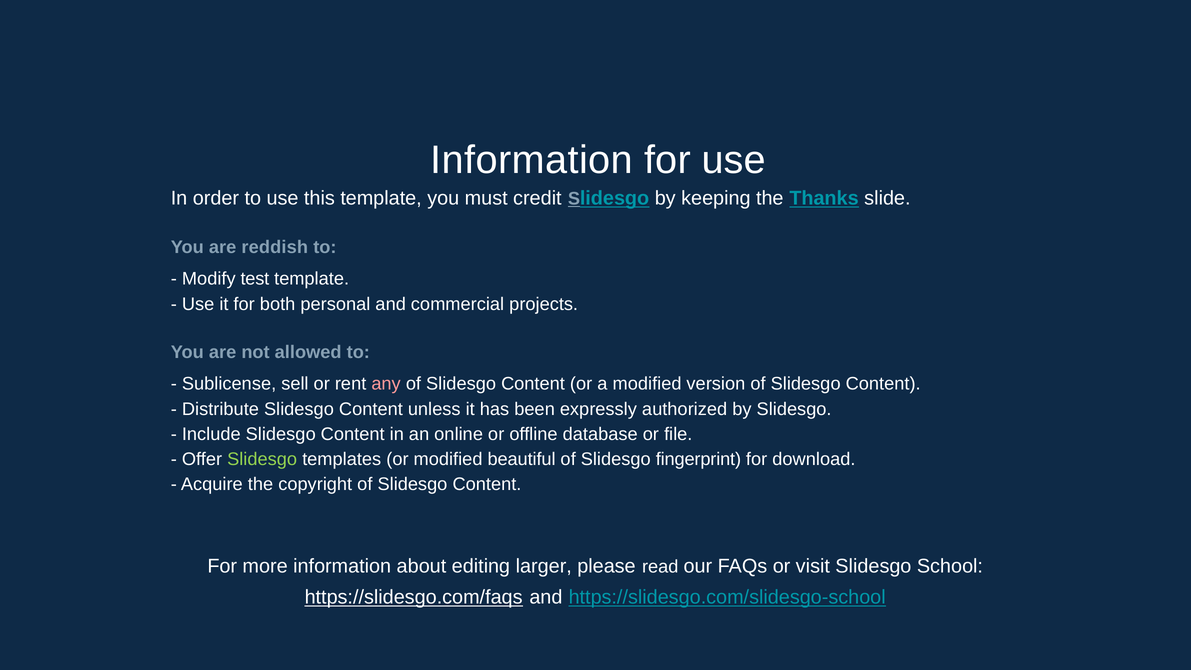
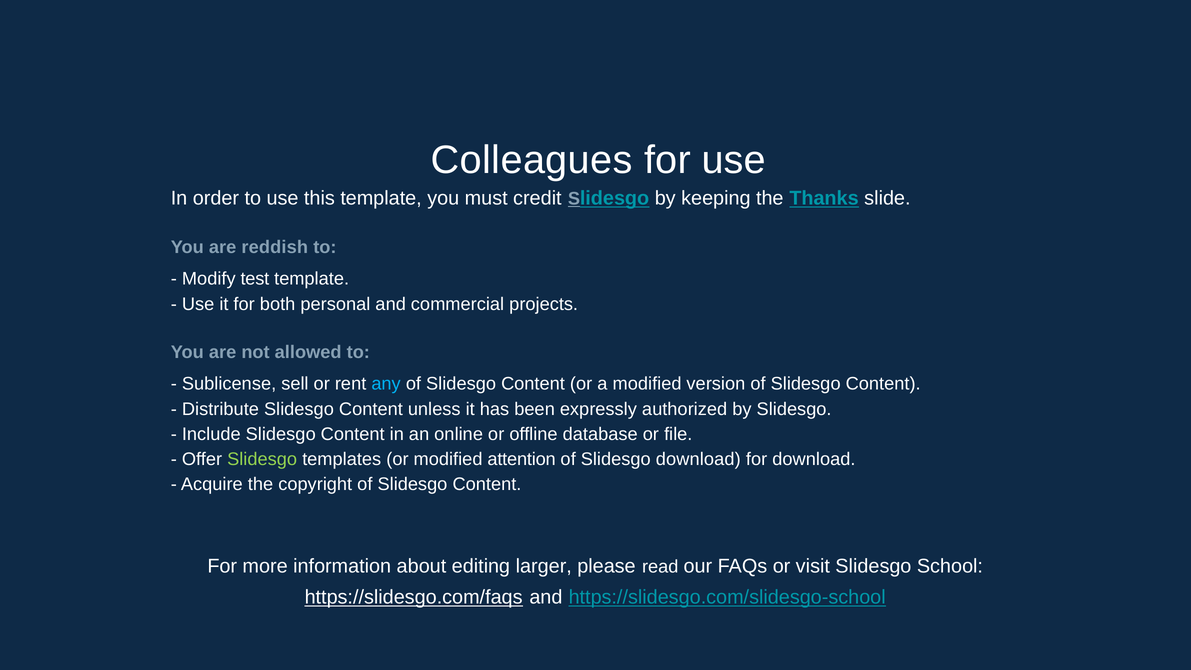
Information at (532, 160): Information -> Colleagues
any colour: pink -> light blue
beautiful: beautiful -> attention
Slidesgo fingerprint: fingerprint -> download
